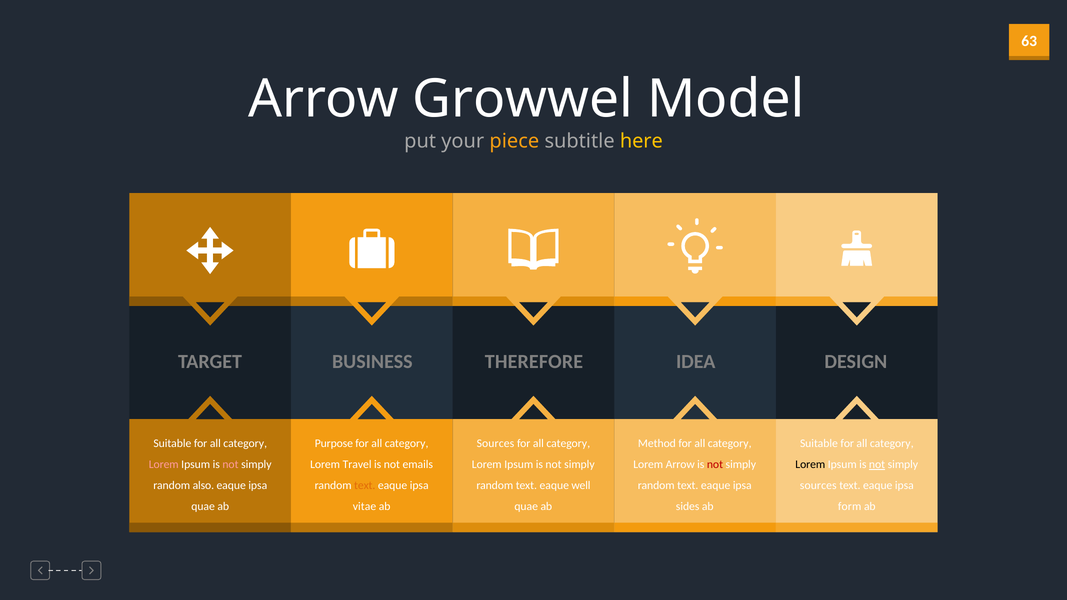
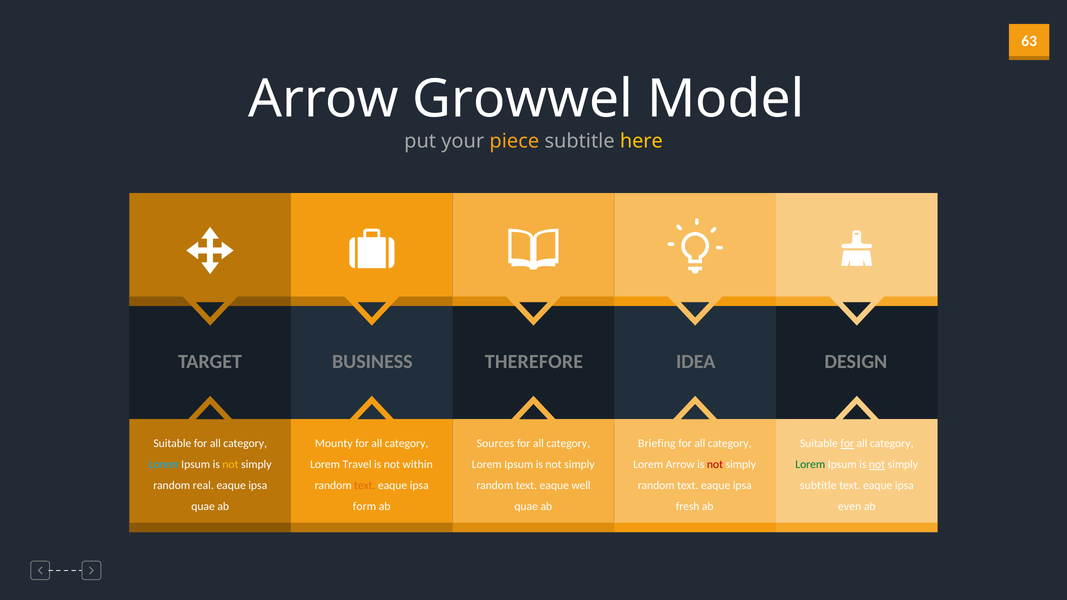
Purpose: Purpose -> Mounty
Method: Method -> Briefing
for at (847, 444) underline: none -> present
Lorem at (164, 465) colour: pink -> light blue
not at (230, 465) colour: pink -> yellow
emails: emails -> within
Lorem at (810, 465) colour: black -> green
also: also -> real
sources at (818, 486): sources -> subtitle
vitae: vitae -> form
sides: sides -> fresh
form: form -> even
